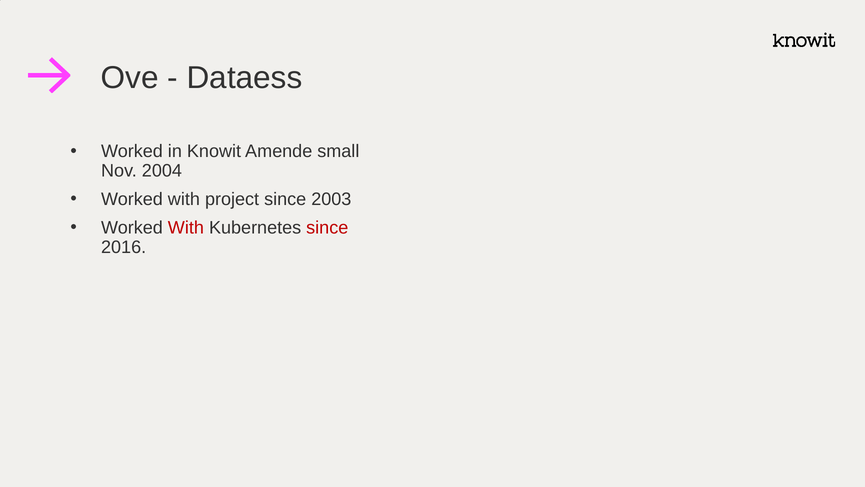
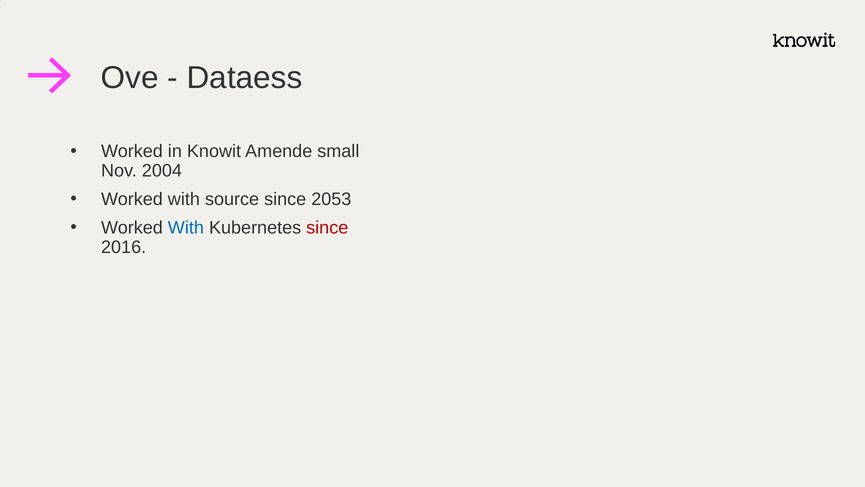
project: project -> source
2003: 2003 -> 2053
With at (186, 228) colour: red -> blue
